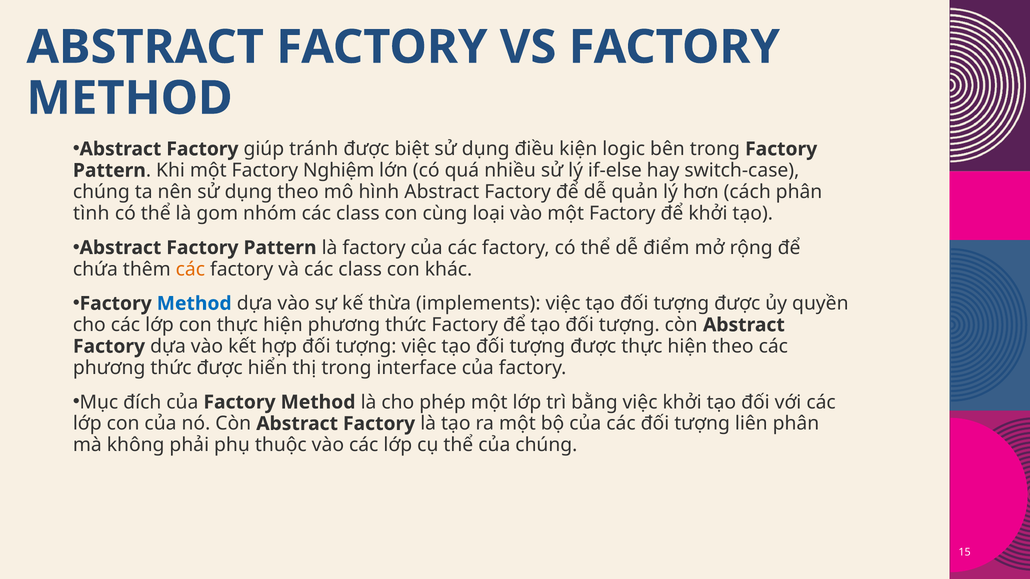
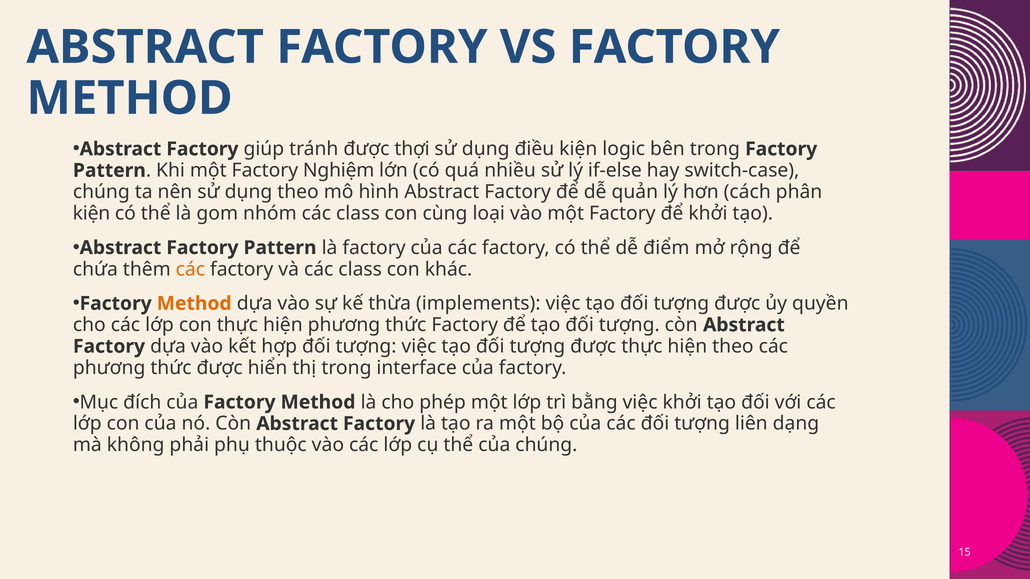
biệt: biệt -> thợi
tình at (91, 214): tình -> kiện
Method at (194, 304) colour: blue -> orange
liên phân: phân -> dạng
